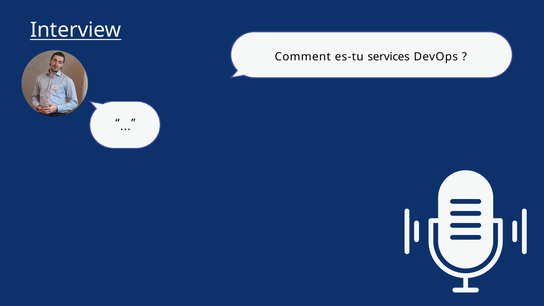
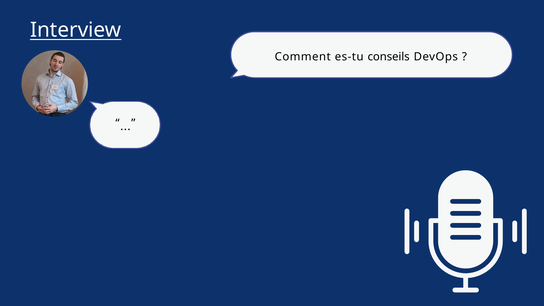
services: services -> conseils
